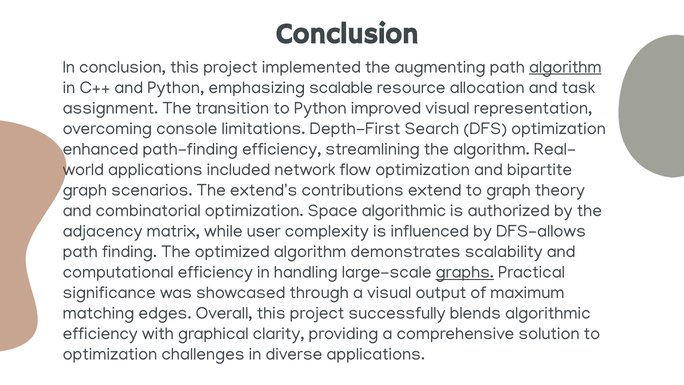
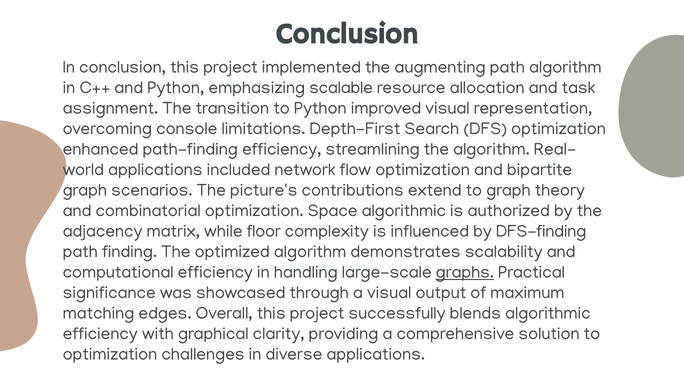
algorithm at (565, 67) underline: present -> none
extend's: extend's -> picture's
user: user -> floor
DFS-allows: DFS-allows -> DFS-finding
